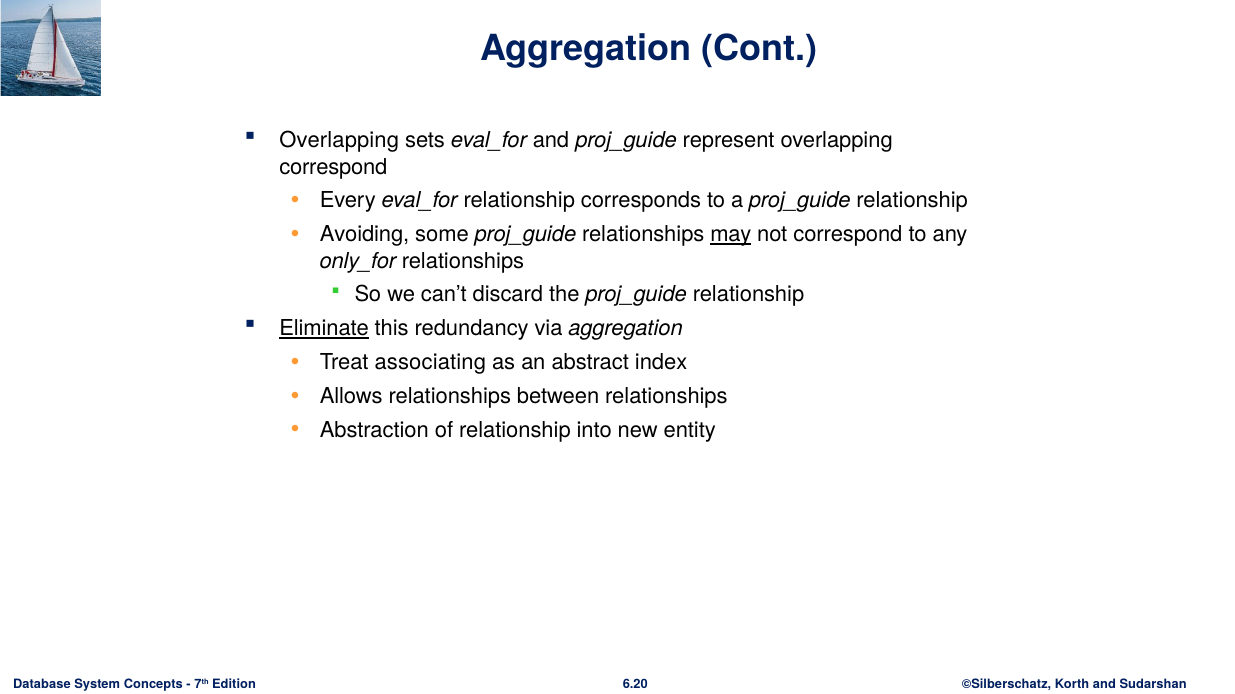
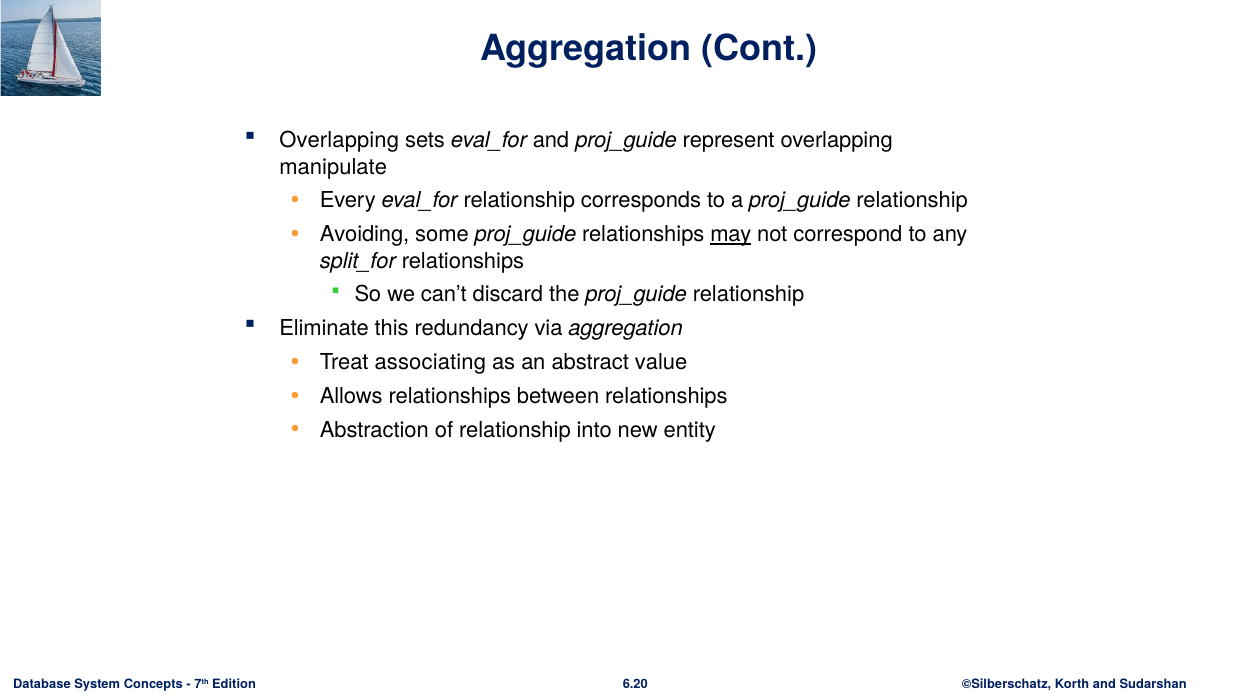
correspond at (333, 167): correspond -> manipulate
only_for: only_for -> split_for
Eliminate underline: present -> none
index: index -> value
